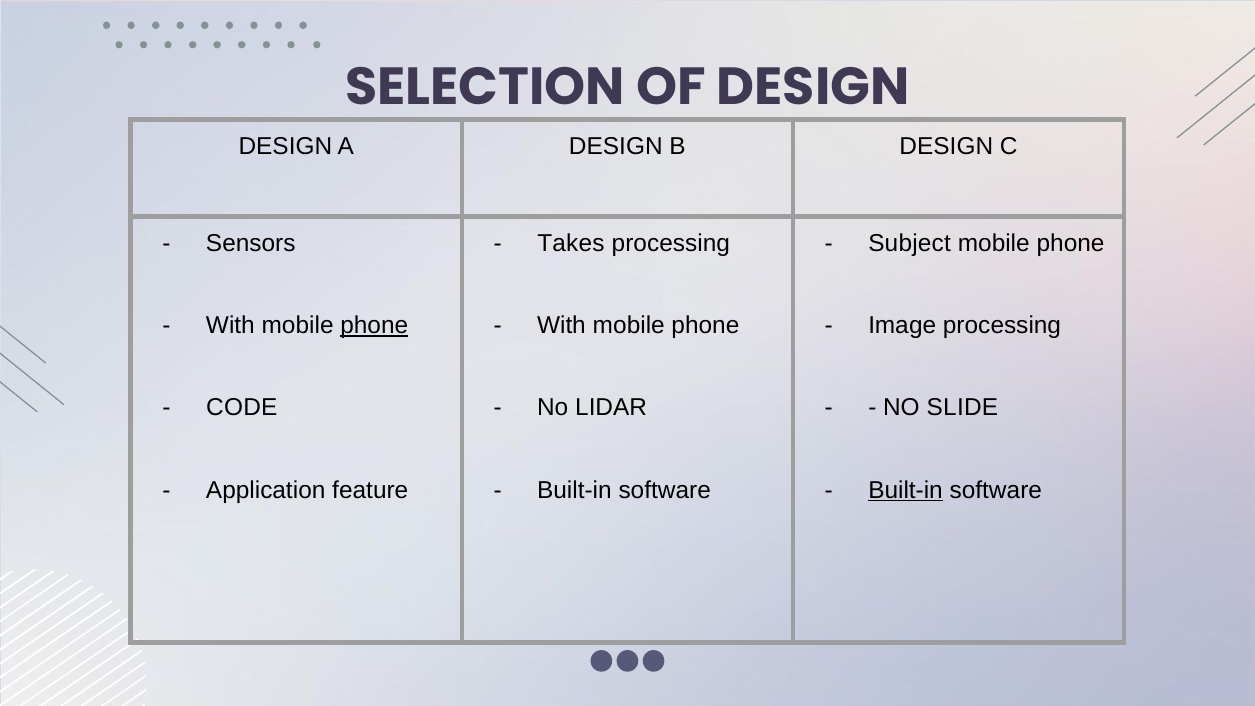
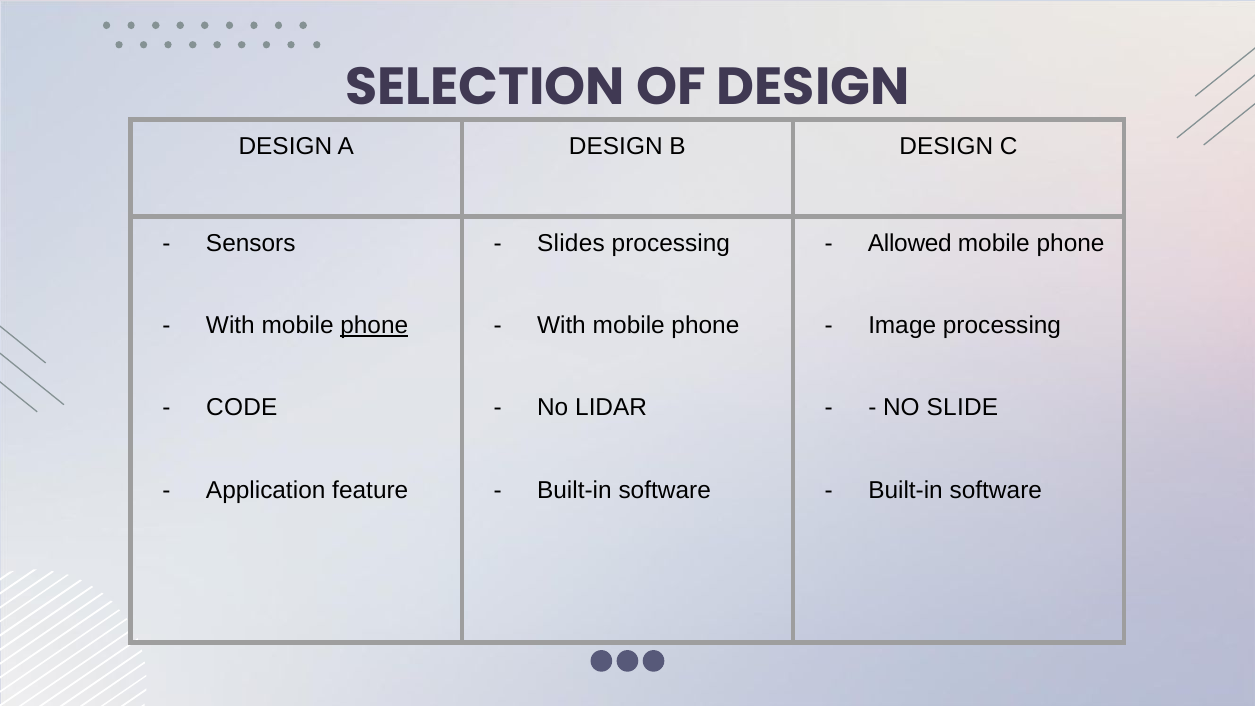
Takes: Takes -> Slides
Subject: Subject -> Allowed
Built-in at (906, 490) underline: present -> none
